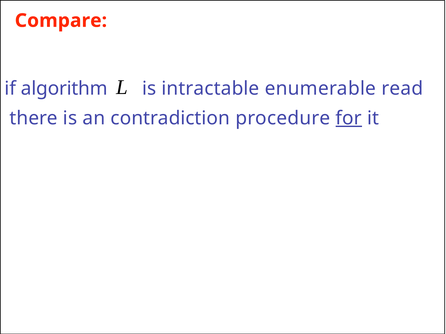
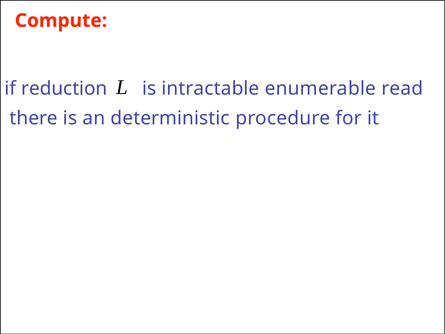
Compare: Compare -> Compute
algorithm: algorithm -> reduction
contradiction: contradiction -> deterministic
for underline: present -> none
